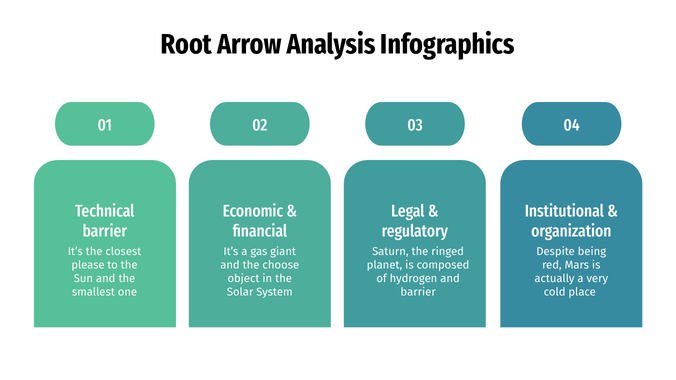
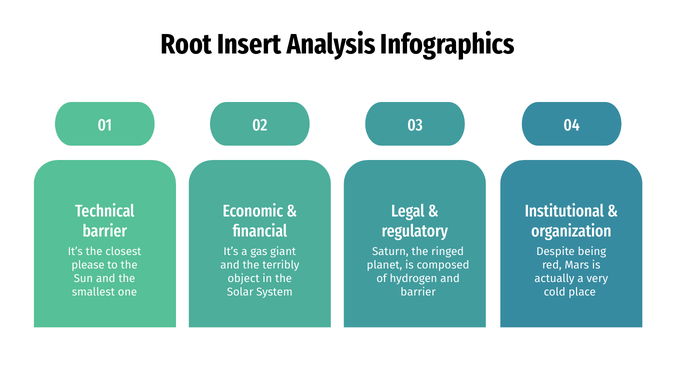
Arrow: Arrow -> Insert
choose: choose -> terribly
